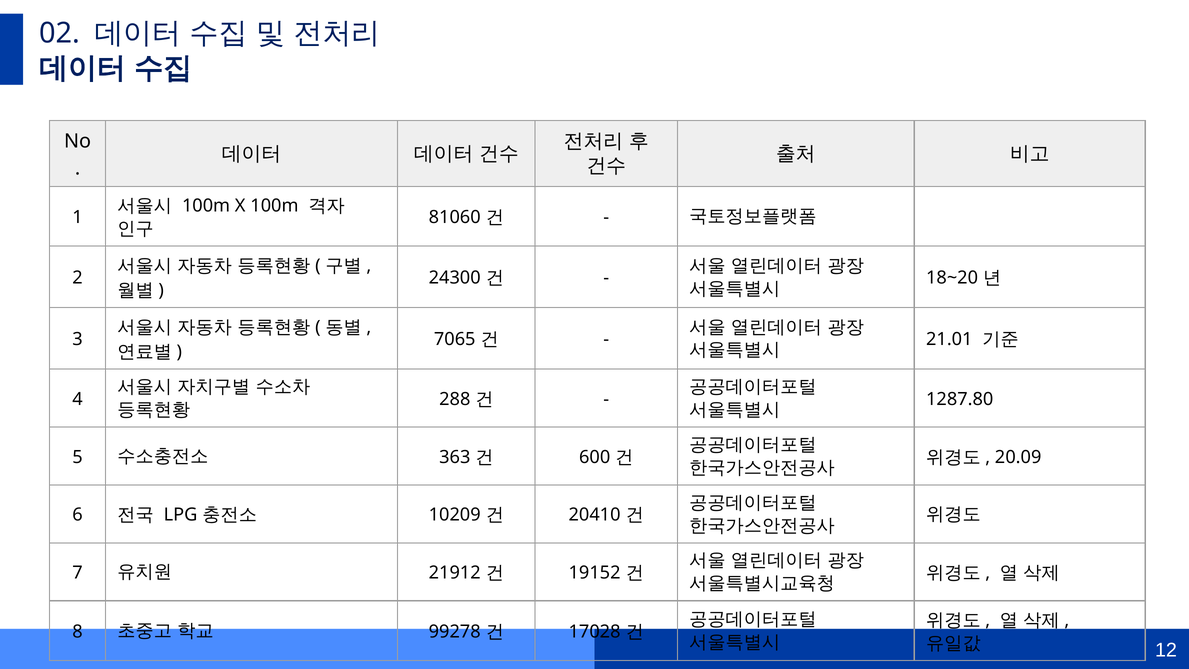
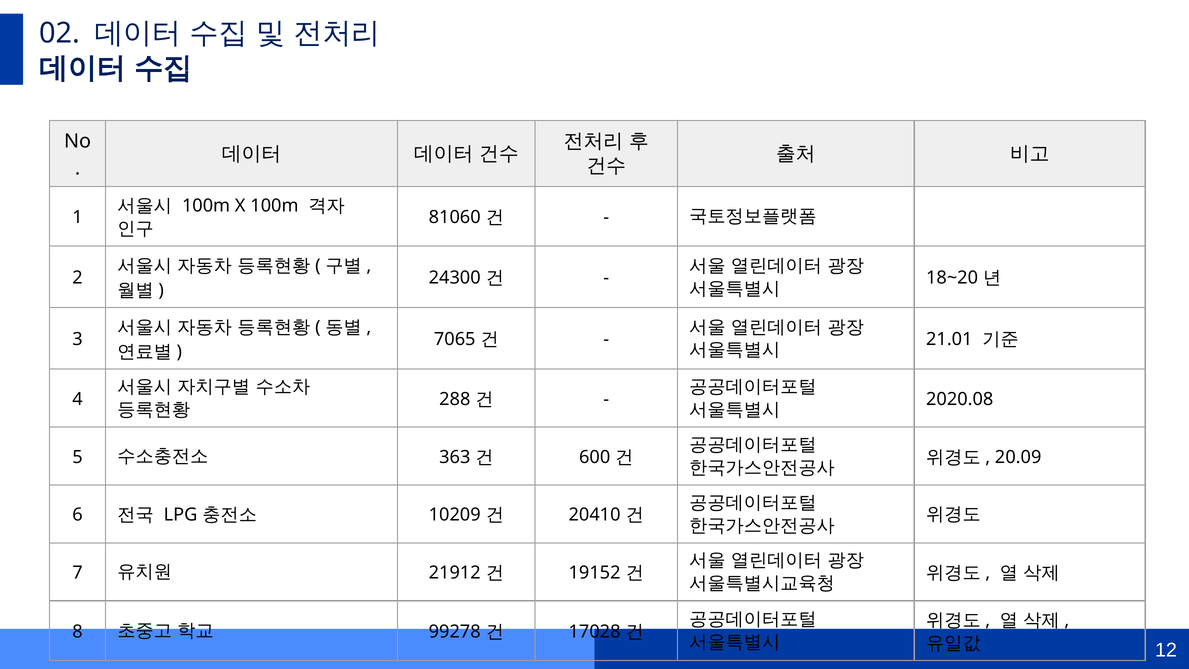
1287.80: 1287.80 -> 2020.08
